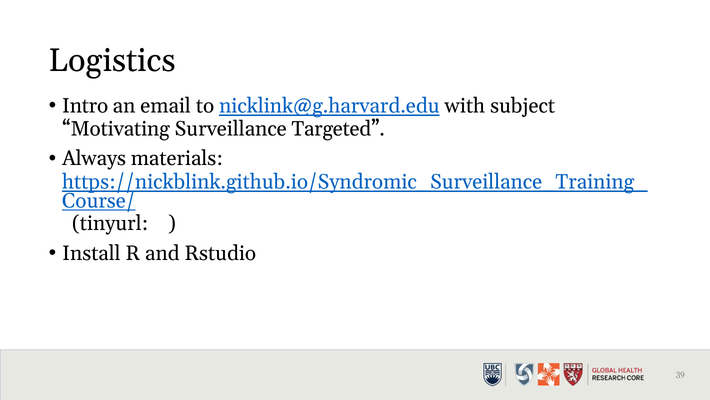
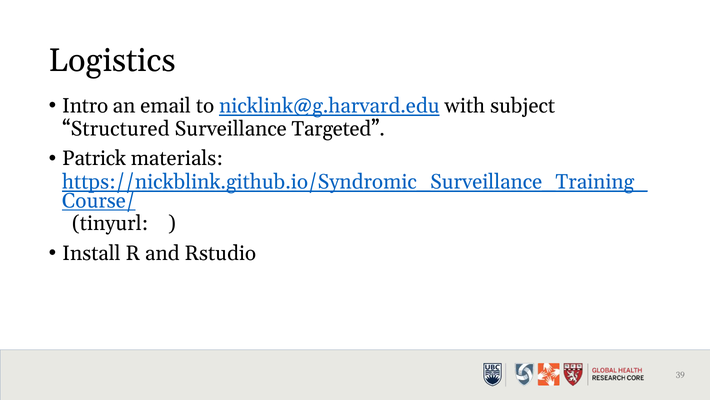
Motivating: Motivating -> Structured
Always: Always -> Patrick
